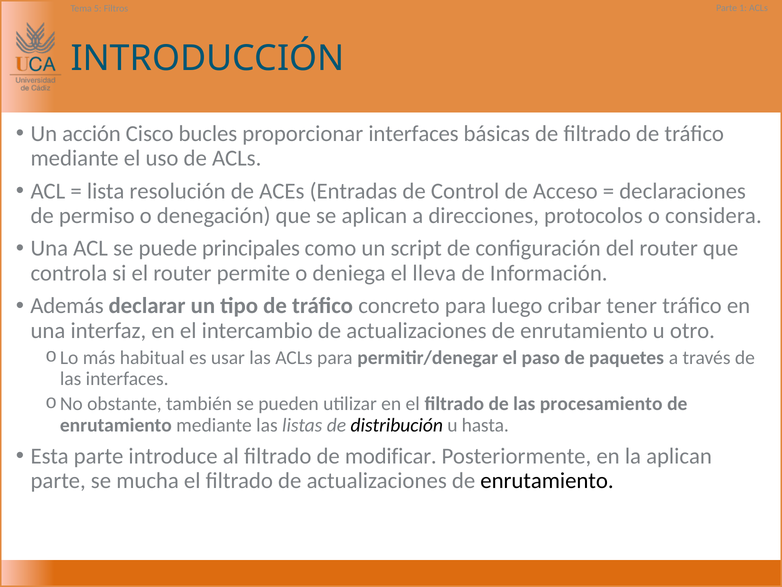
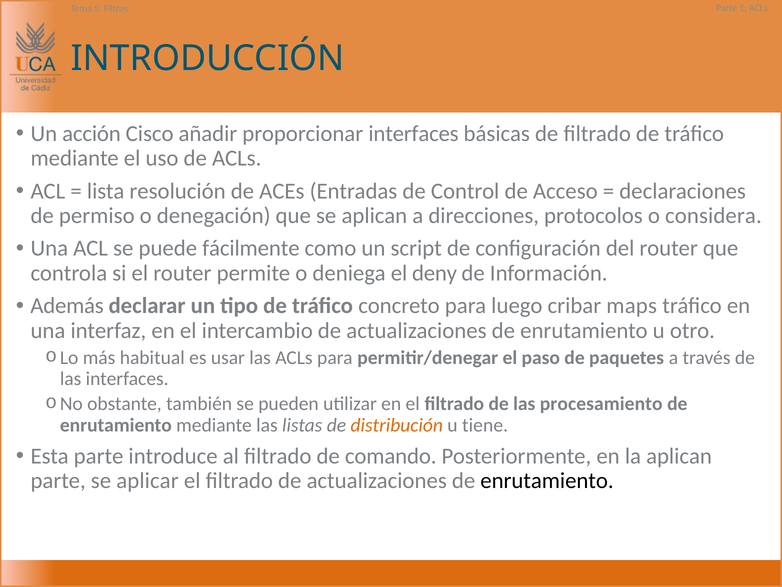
bucles: bucles -> añadir
principales: principales -> fácilmente
lleva: lleva -> deny
tener: tener -> maps
distribución colour: black -> orange
hasta: hasta -> tiene
modificar: modificar -> comando
mucha: mucha -> aplicar
